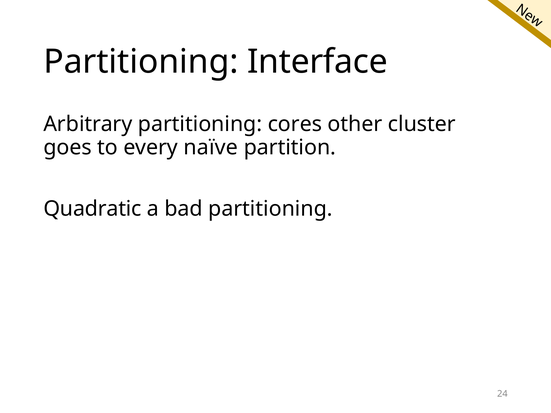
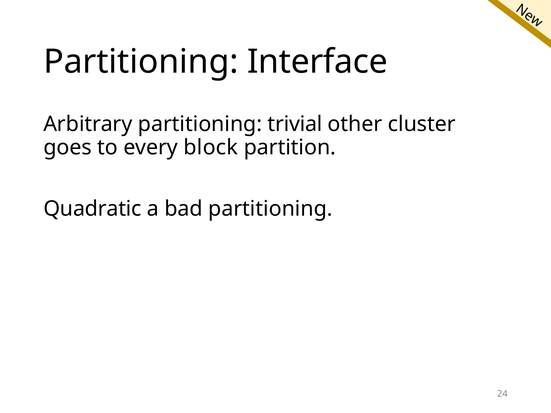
cores: cores -> trivial
naïve: naïve -> block
